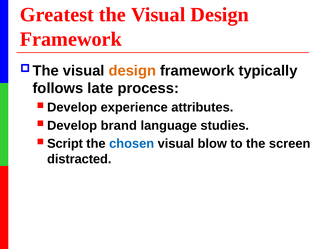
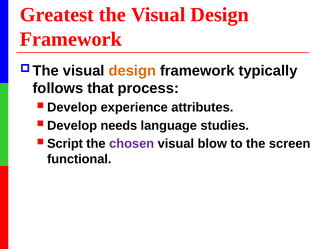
late: late -> that
brand: brand -> needs
chosen colour: blue -> purple
distracted: distracted -> functional
